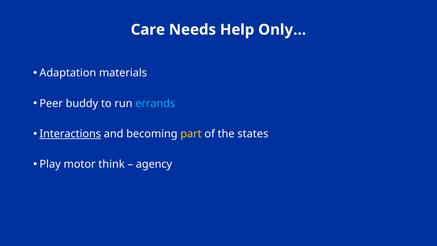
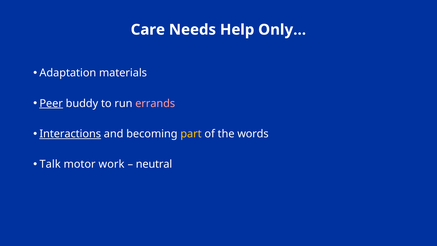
Peer underline: none -> present
errands colour: light blue -> pink
states: states -> words
Play: Play -> Talk
think: think -> work
agency: agency -> neutral
